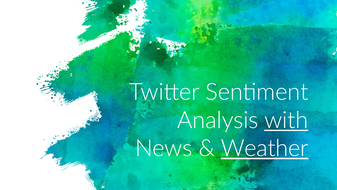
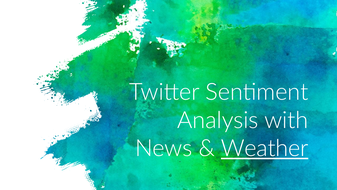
with underline: present -> none
